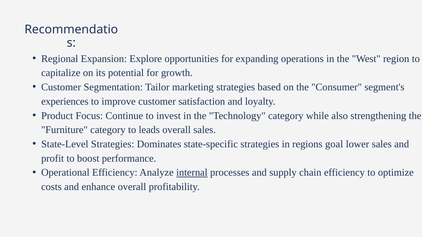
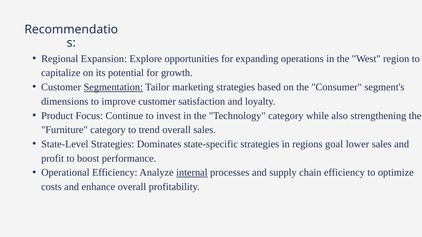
Segmentation underline: none -> present
experiences: experiences -> dimensions
leads: leads -> trend
